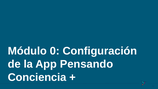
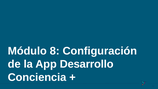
0: 0 -> 8
Pensando: Pensando -> Desarrollo
